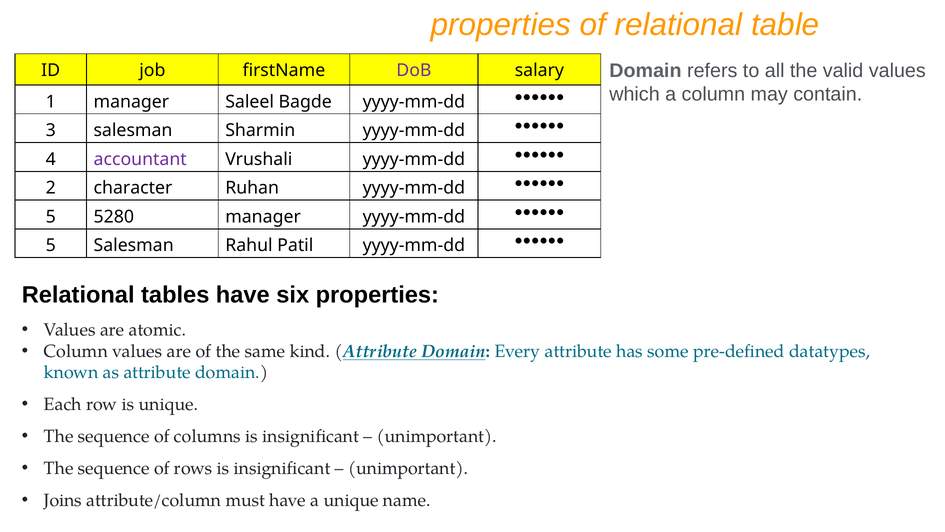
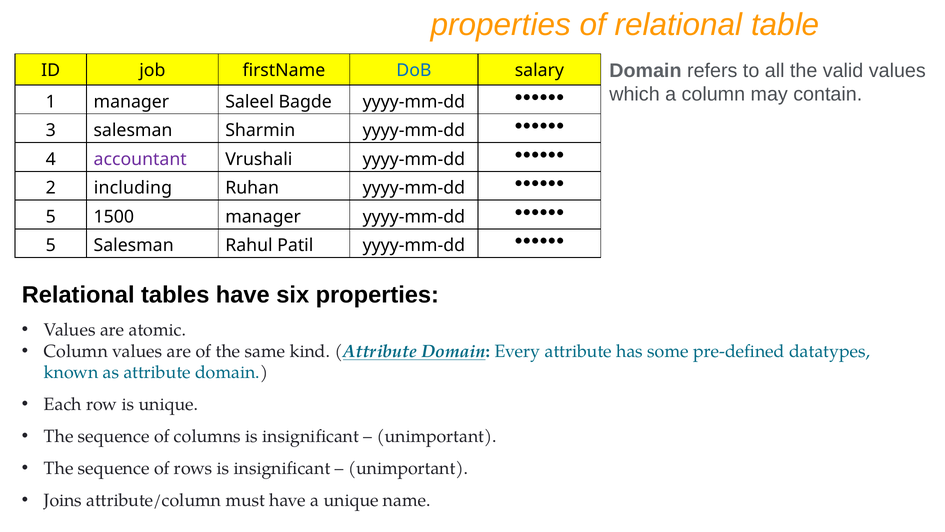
DoB colour: purple -> blue
character: character -> including
5280: 5280 -> 1500
